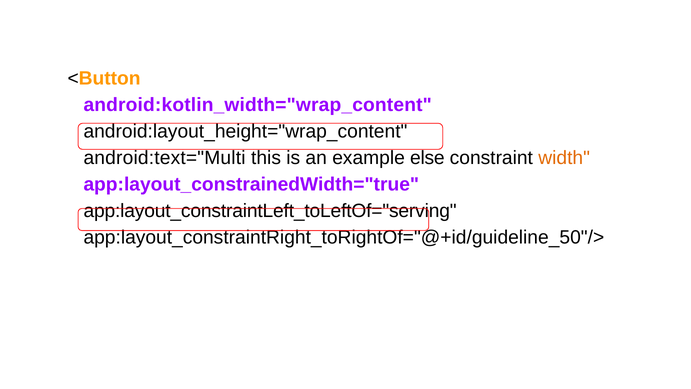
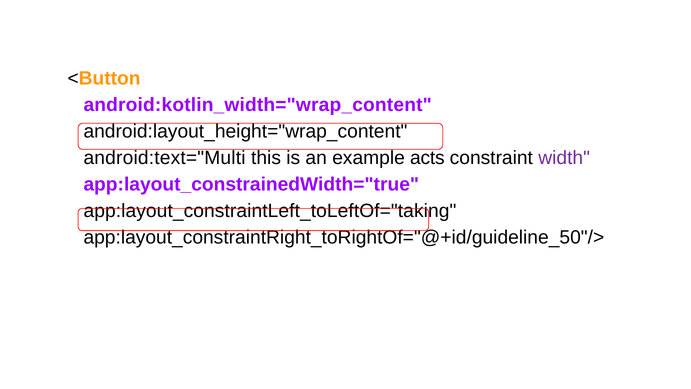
else: else -> acts
width colour: orange -> purple
app:layout_constraintLeft_toLeftOf="serving: app:layout_constraintLeft_toLeftOf="serving -> app:layout_constraintLeft_toLeftOf="taking
